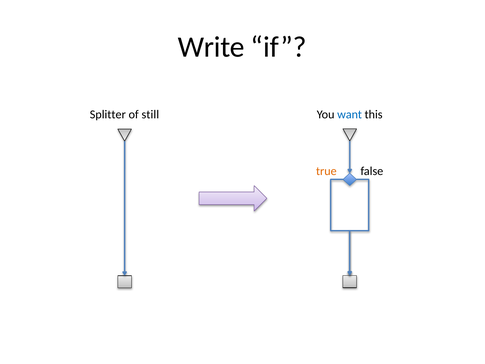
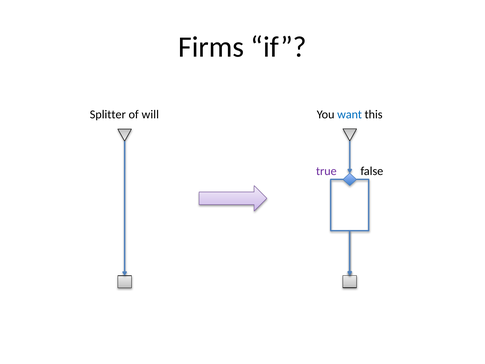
Write: Write -> Firms
still: still -> will
true colour: orange -> purple
